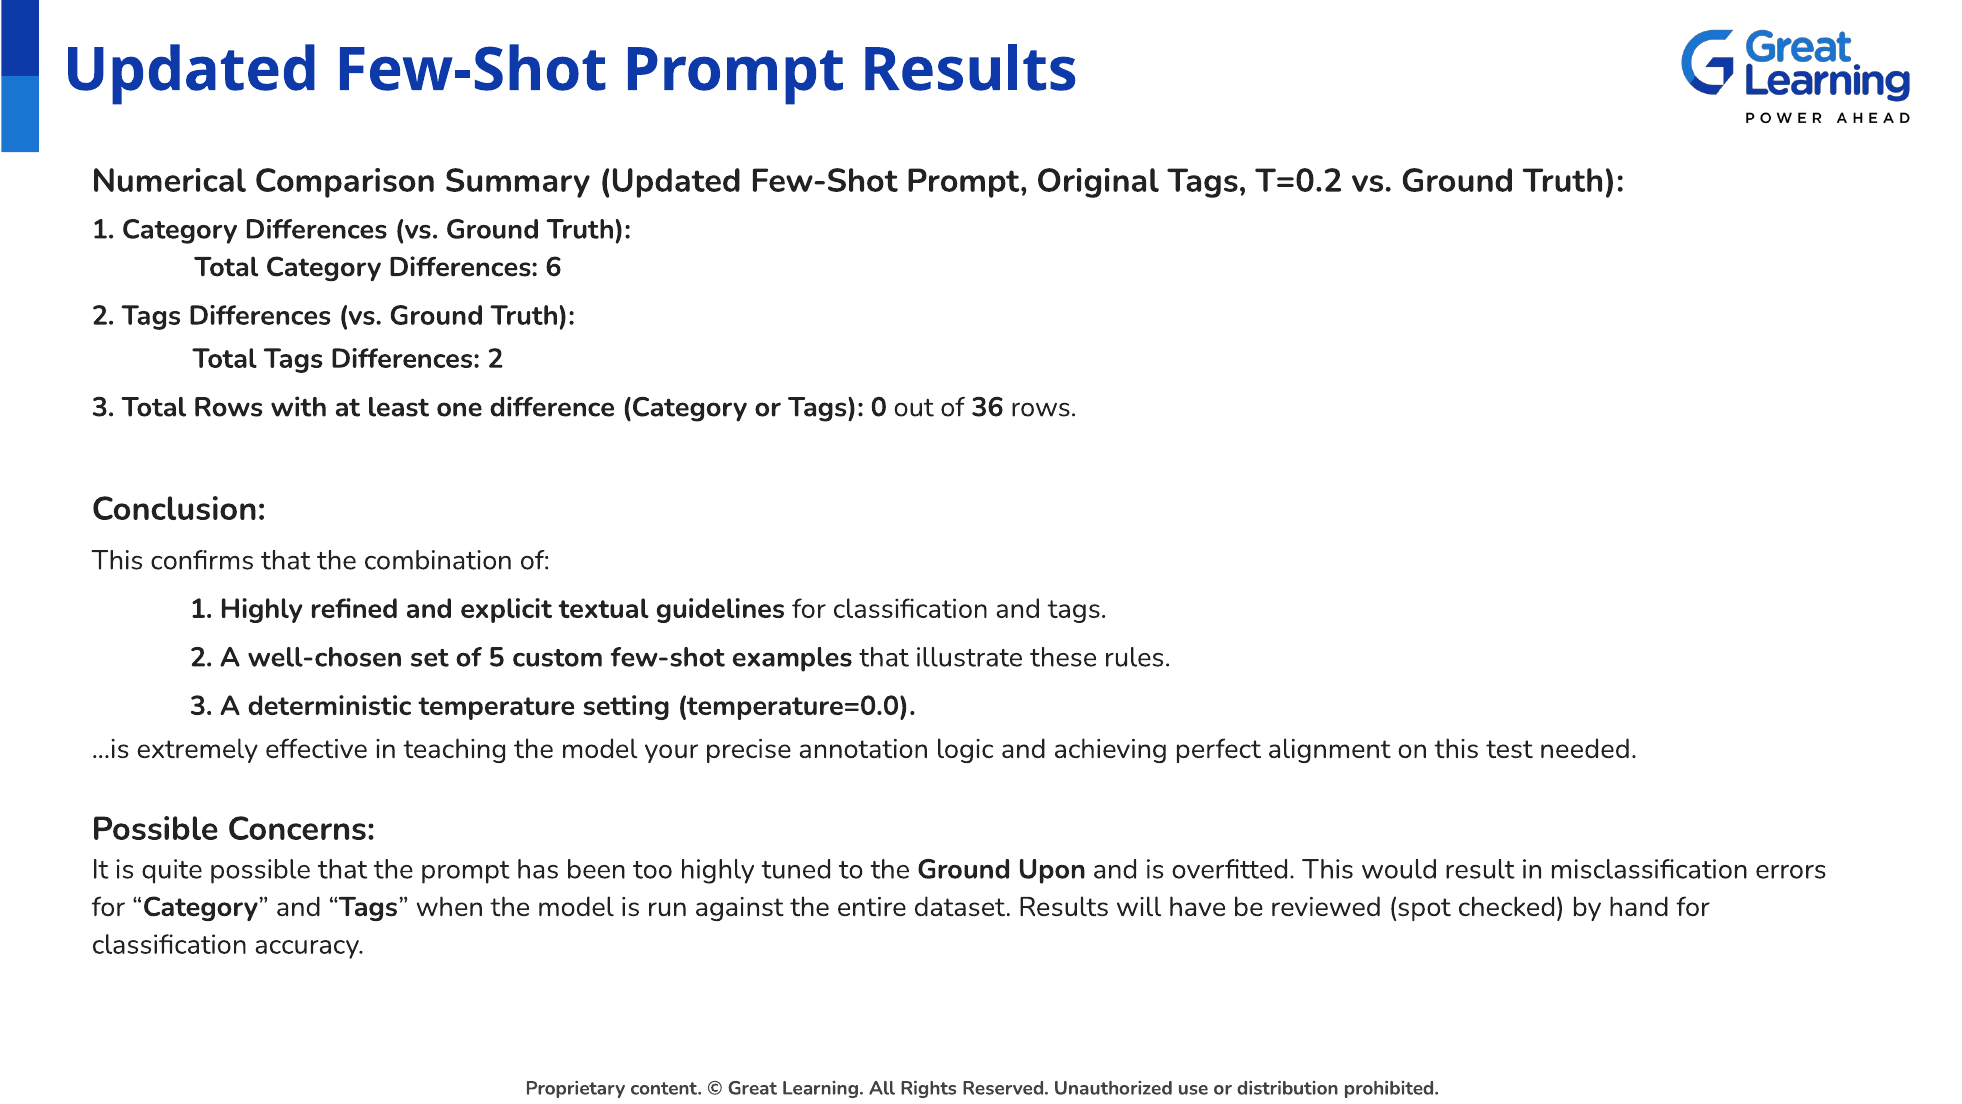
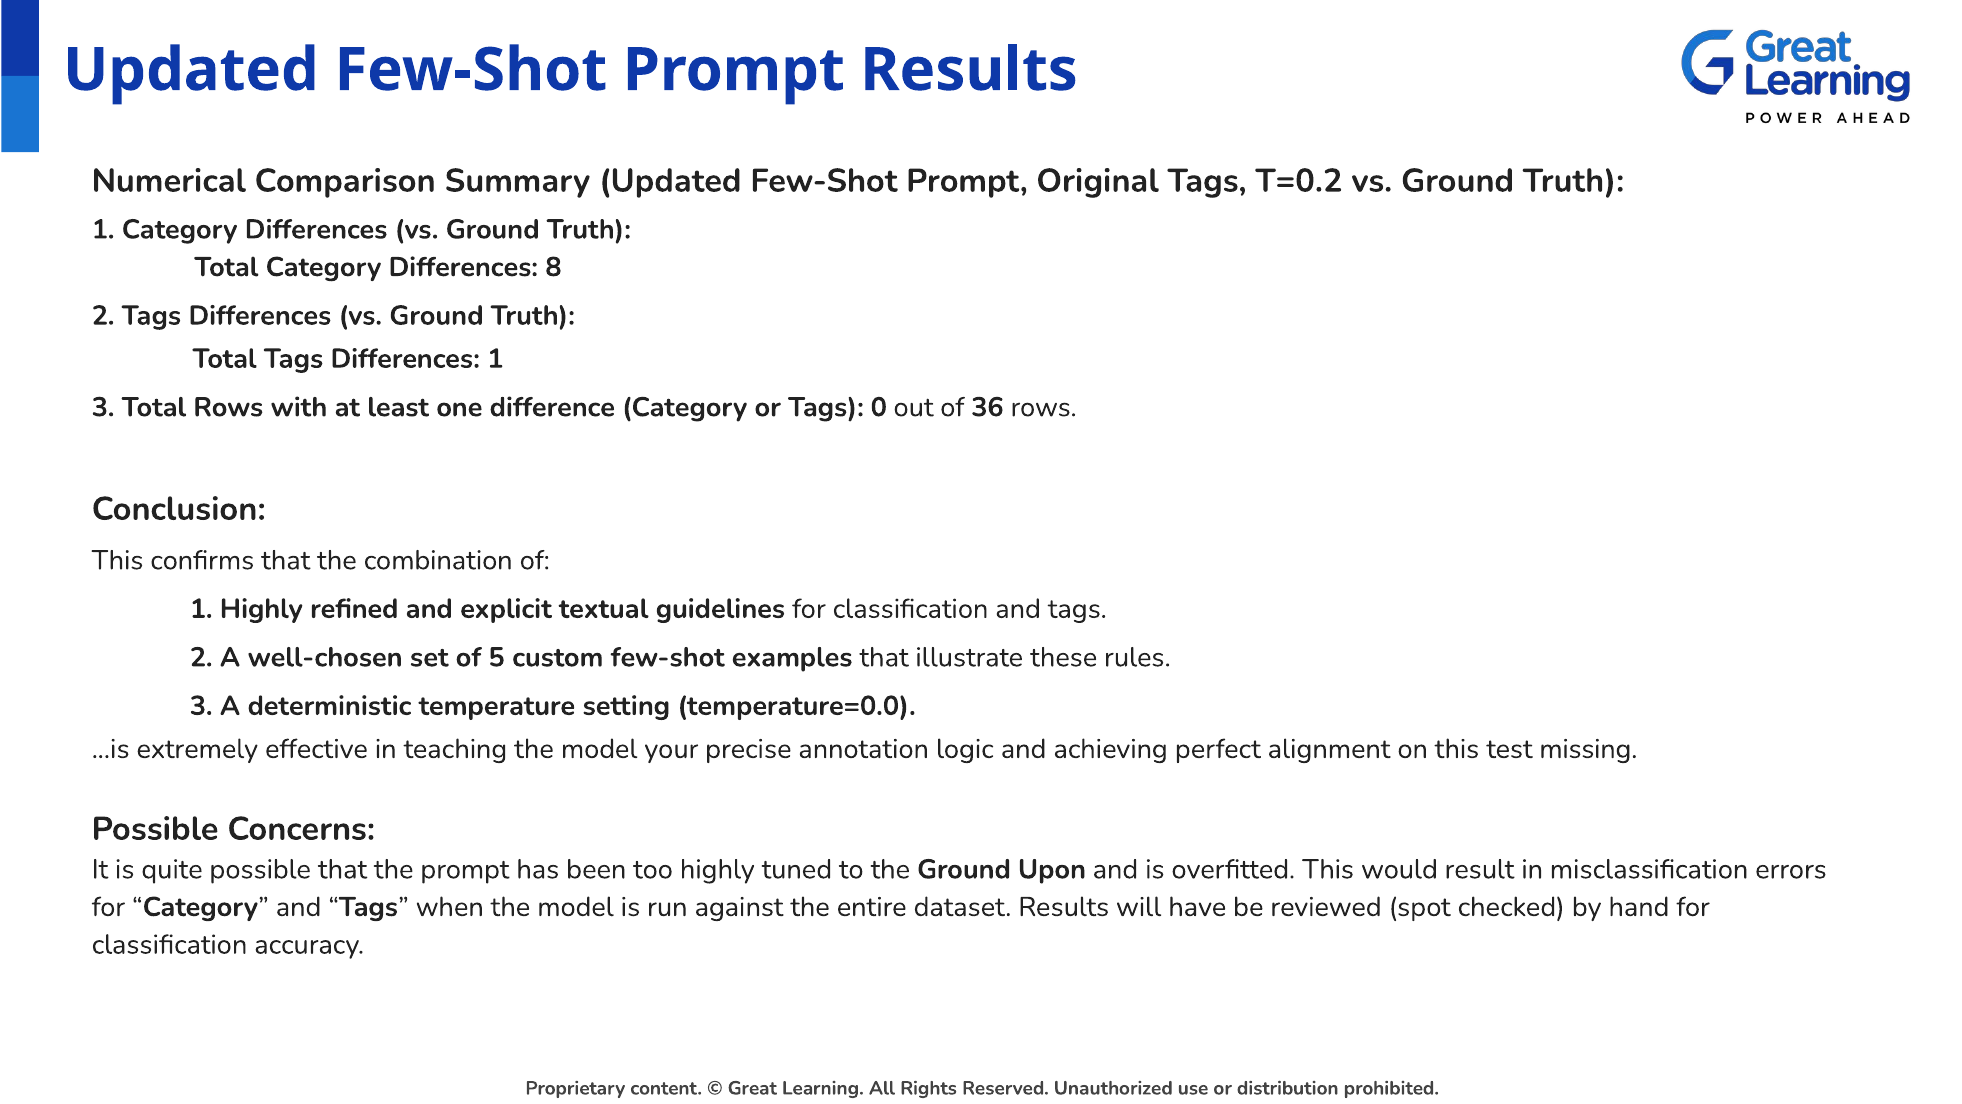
6: 6 -> 8
Differences 2: 2 -> 1
needed: needed -> missing
